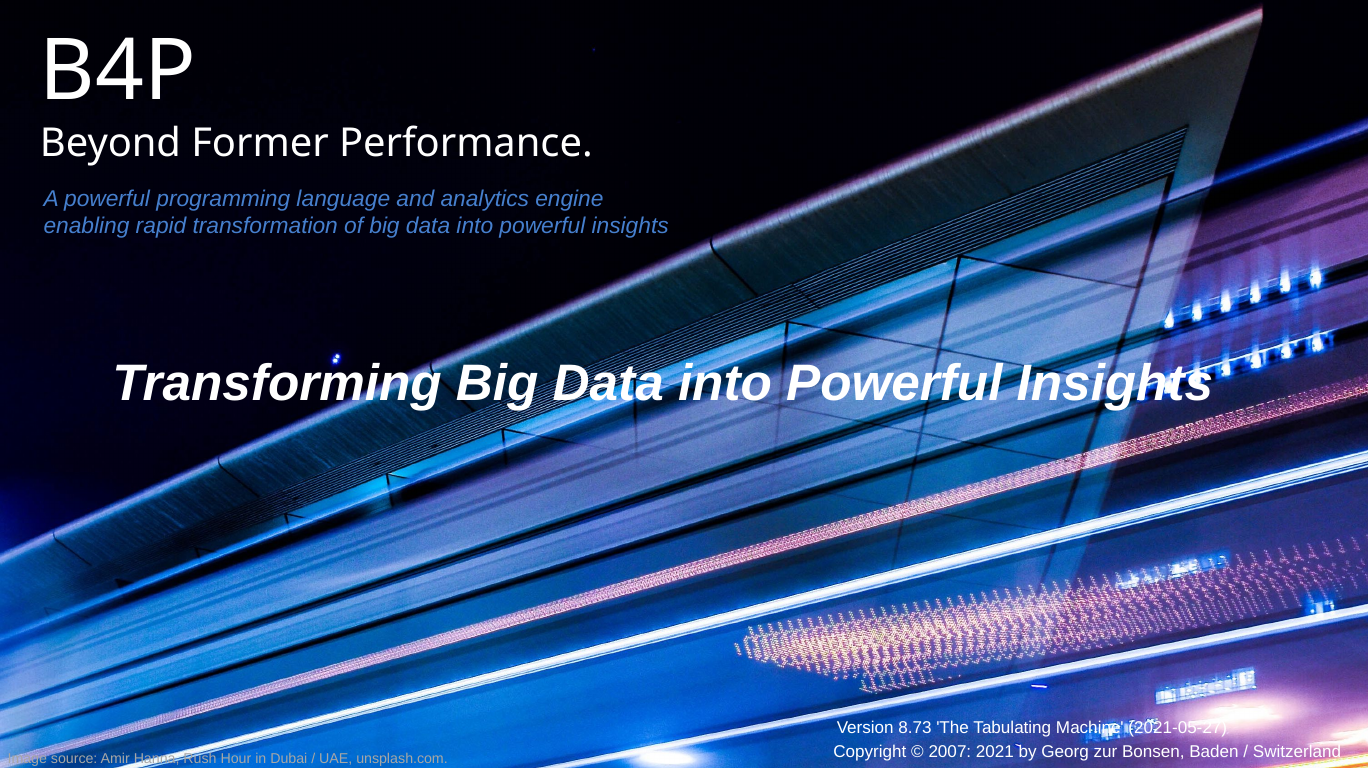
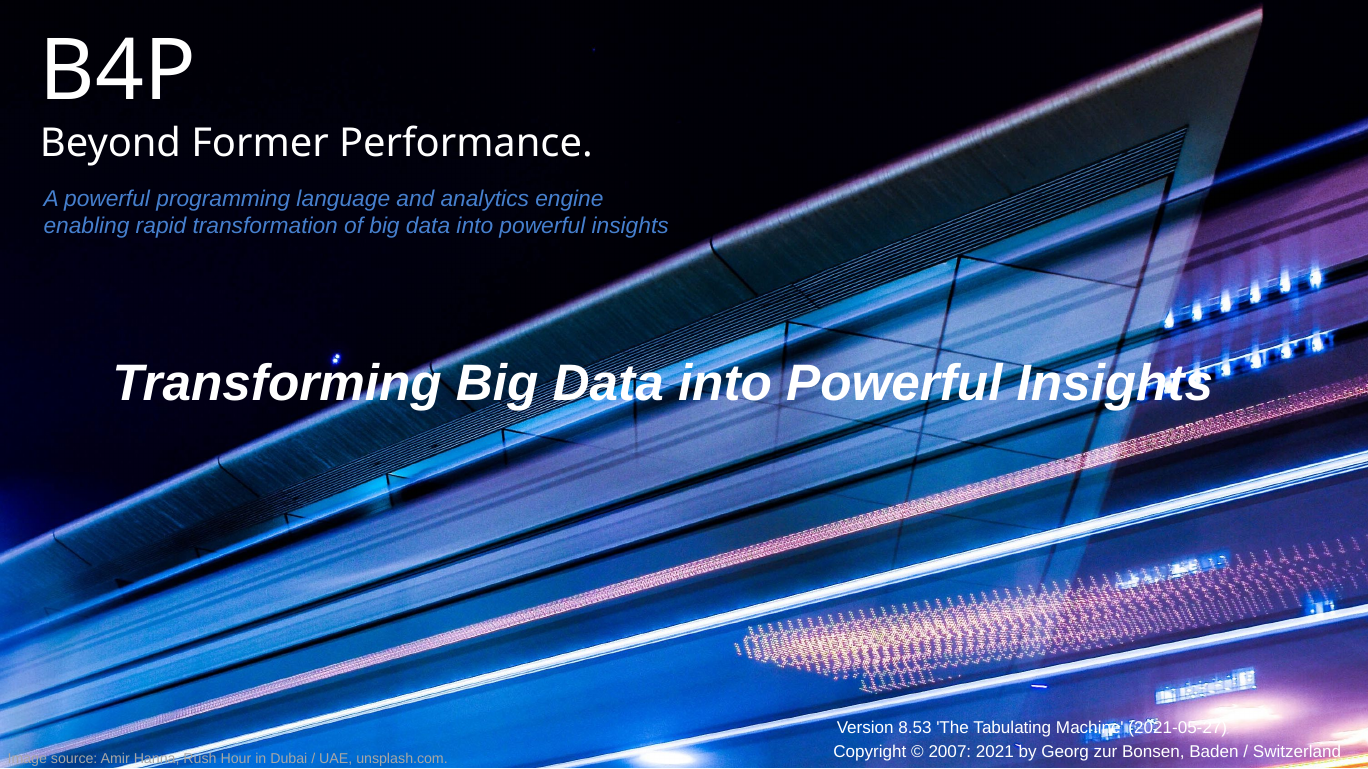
8.73: 8.73 -> 8.53
